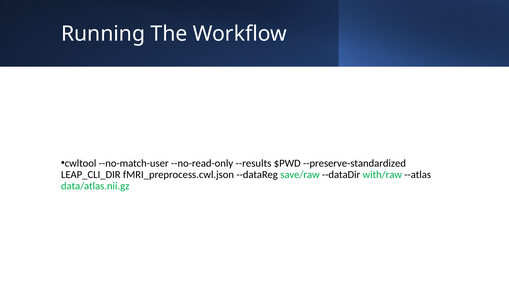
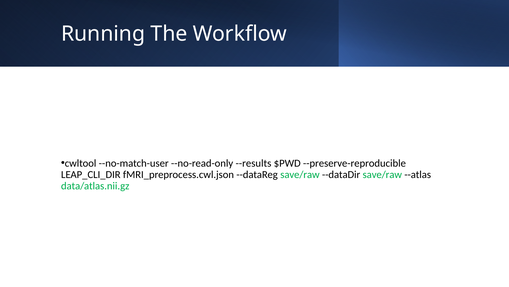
--preserve-standardized: --preserve-standardized -> --preserve-reproducible
--dataDir with/raw: with/raw -> save/raw
